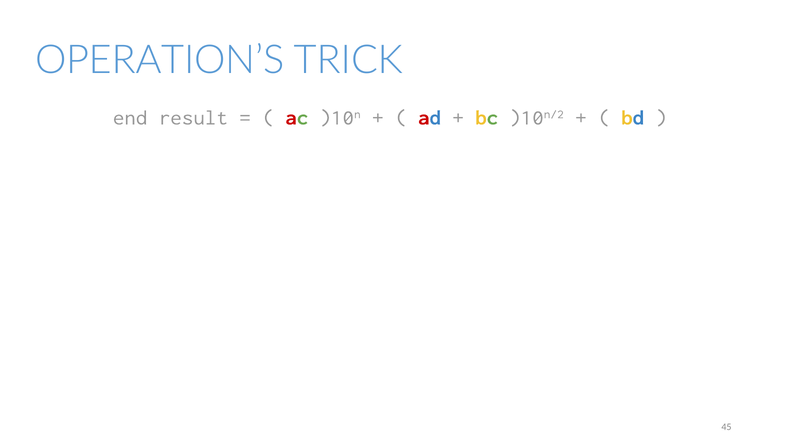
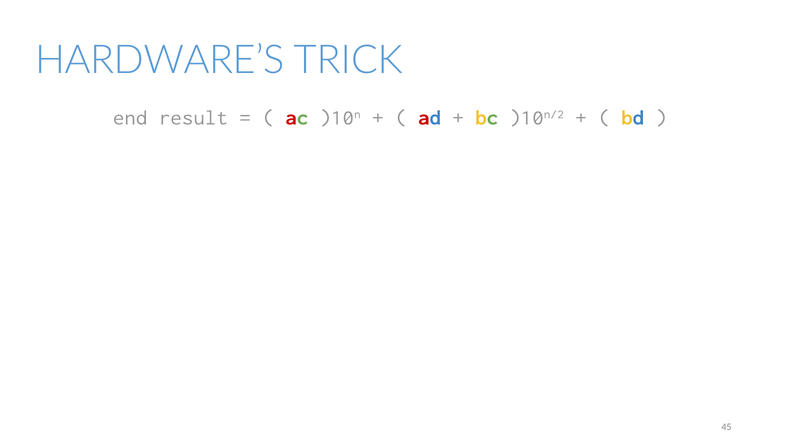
OPERATION’S: OPERATION’S -> HARDWARE’S
